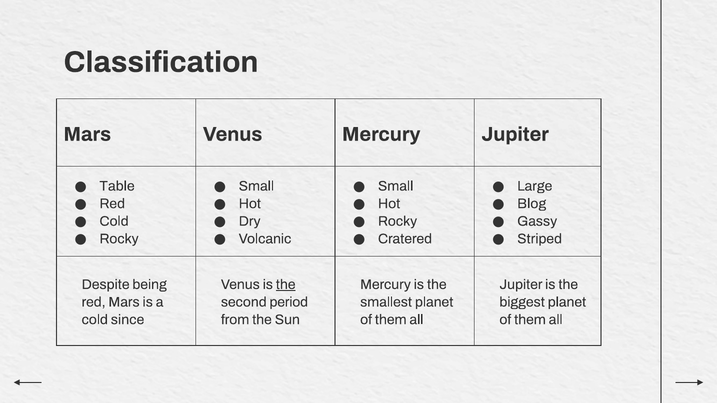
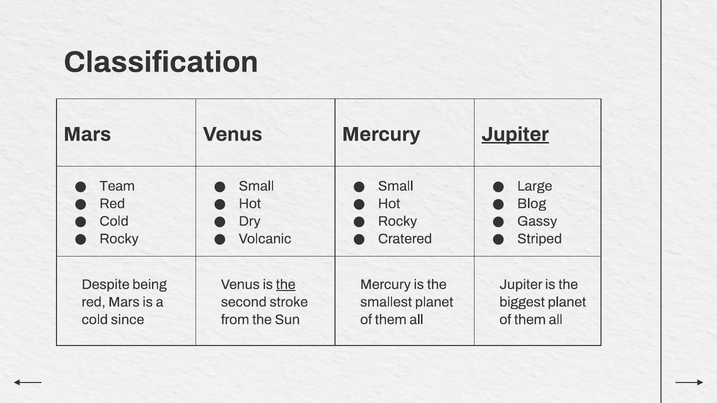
Jupiter at (515, 134) underline: none -> present
Table: Table -> Team
period: period -> stroke
